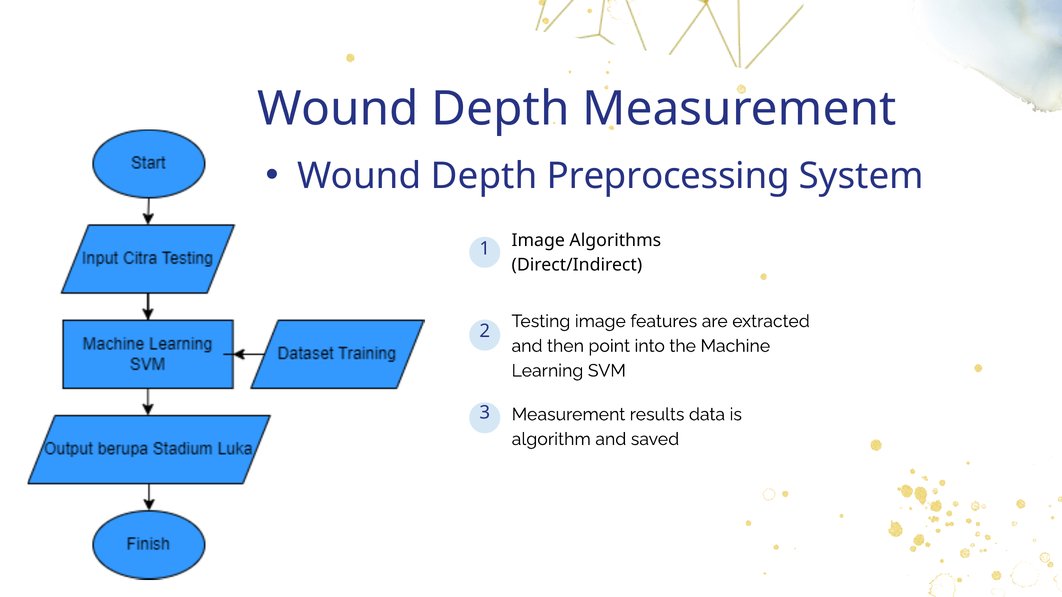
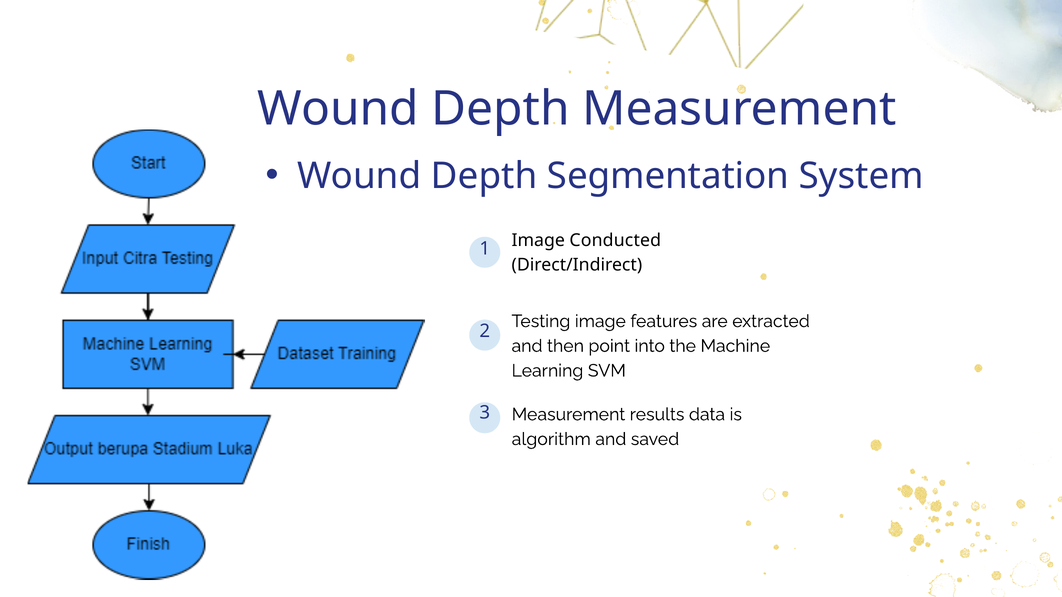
Preprocessing: Preprocessing -> Segmentation
Algorithms: Algorithms -> Conducted
